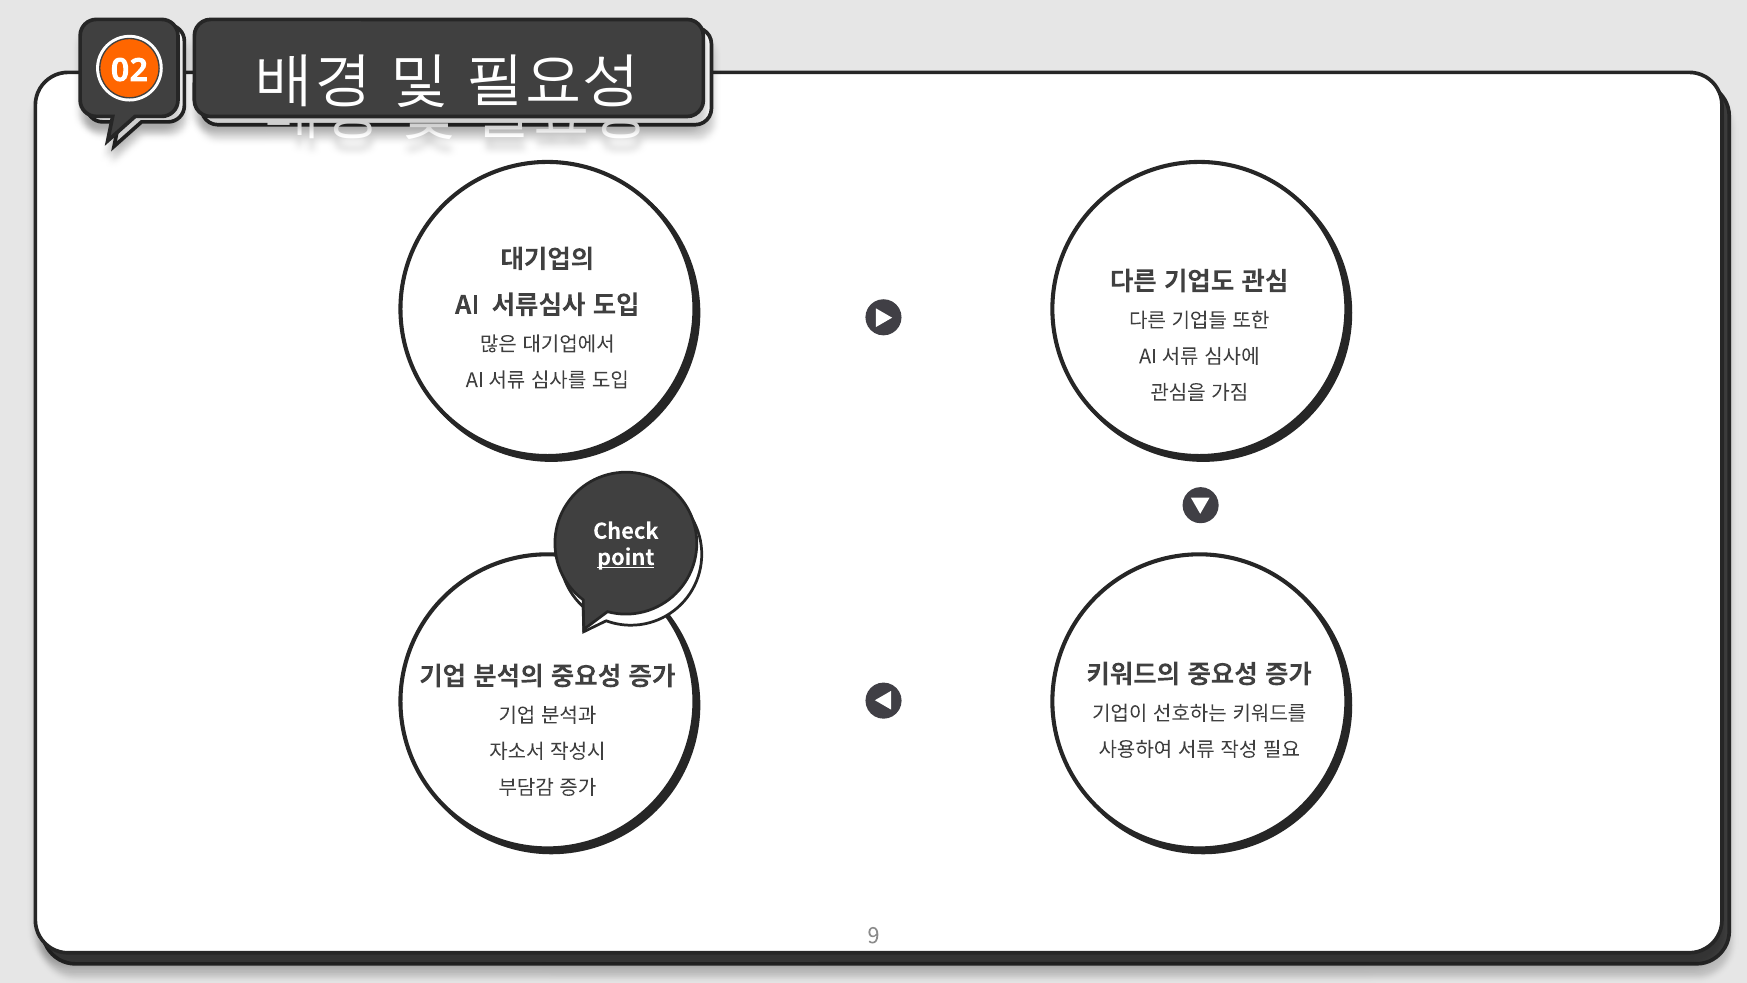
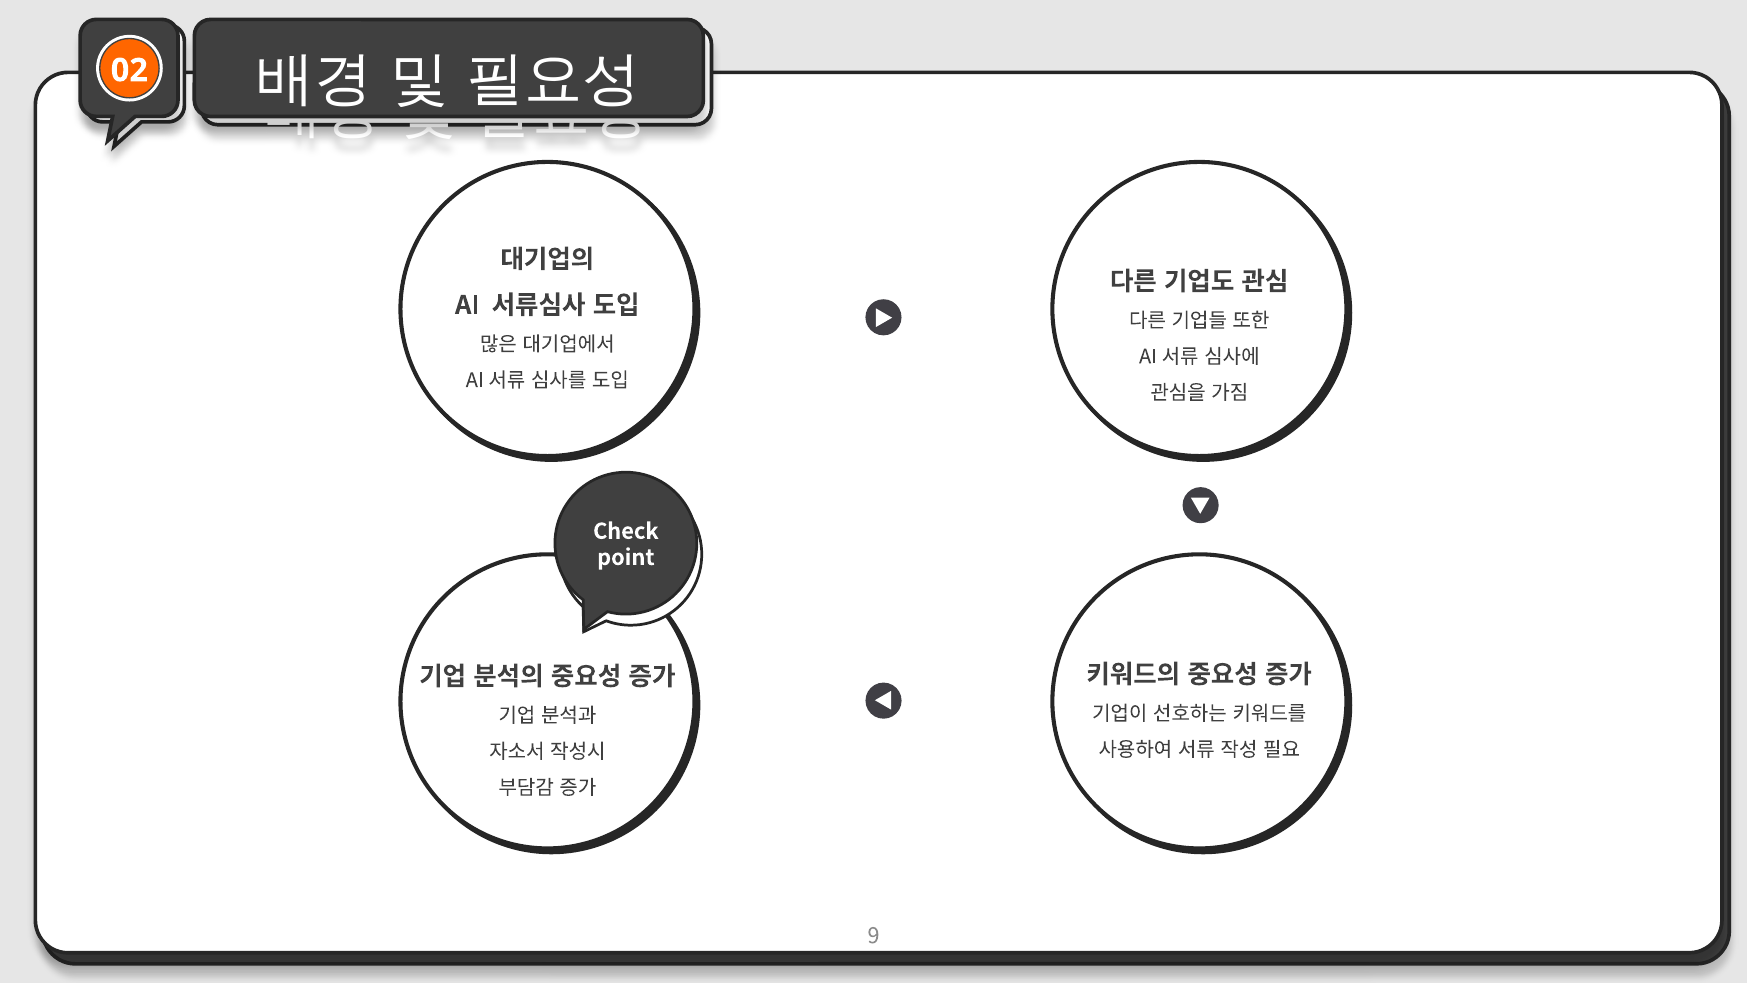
point underline: present -> none
